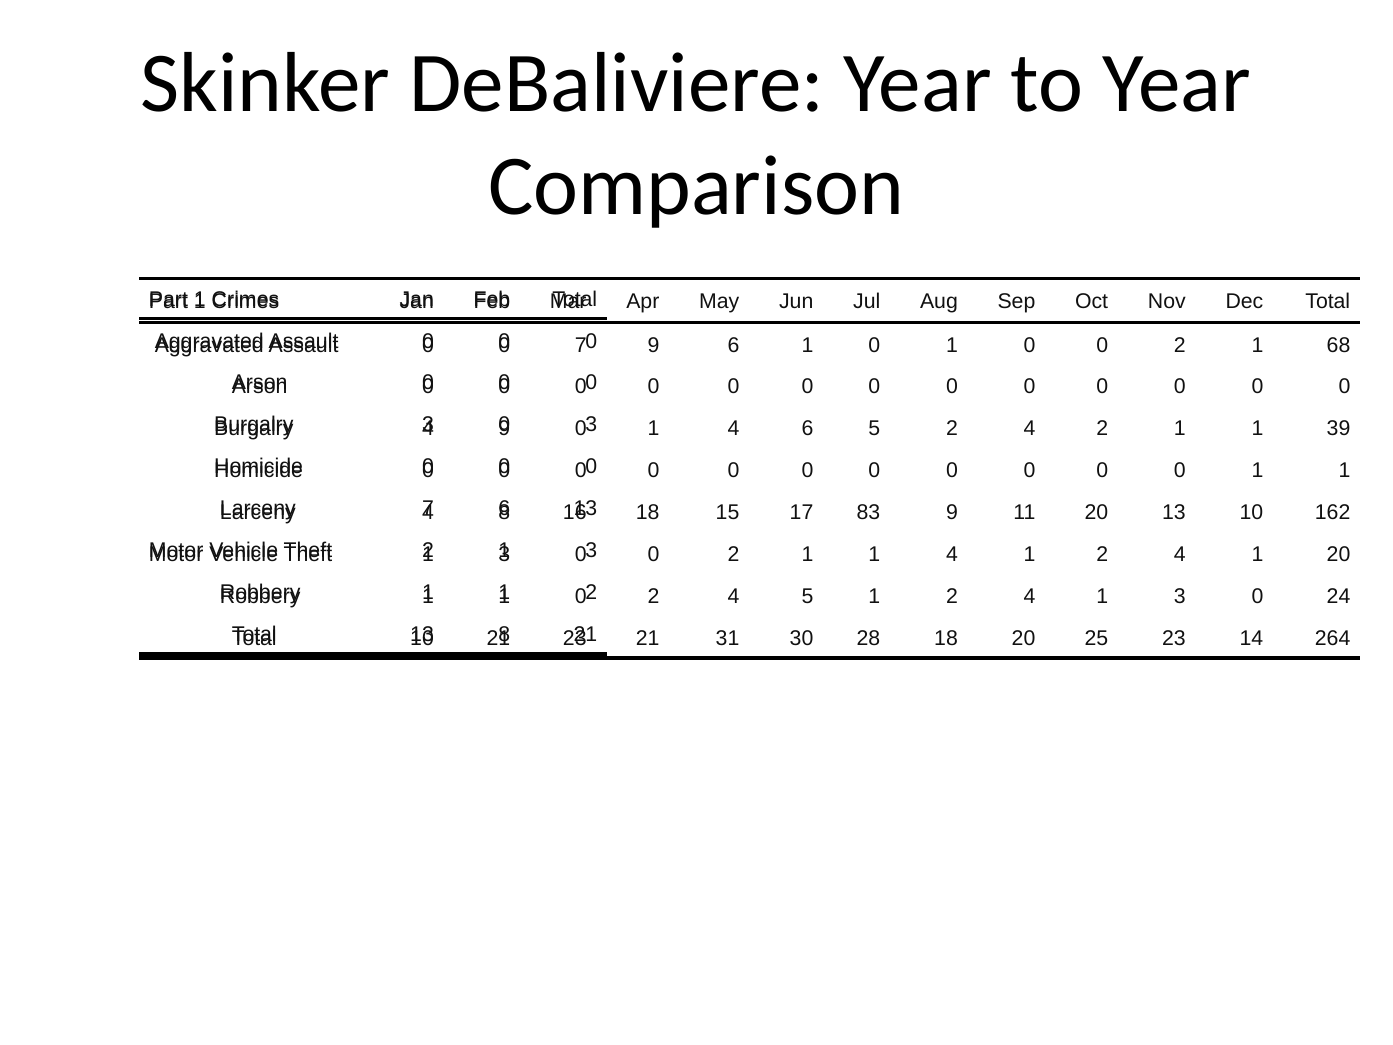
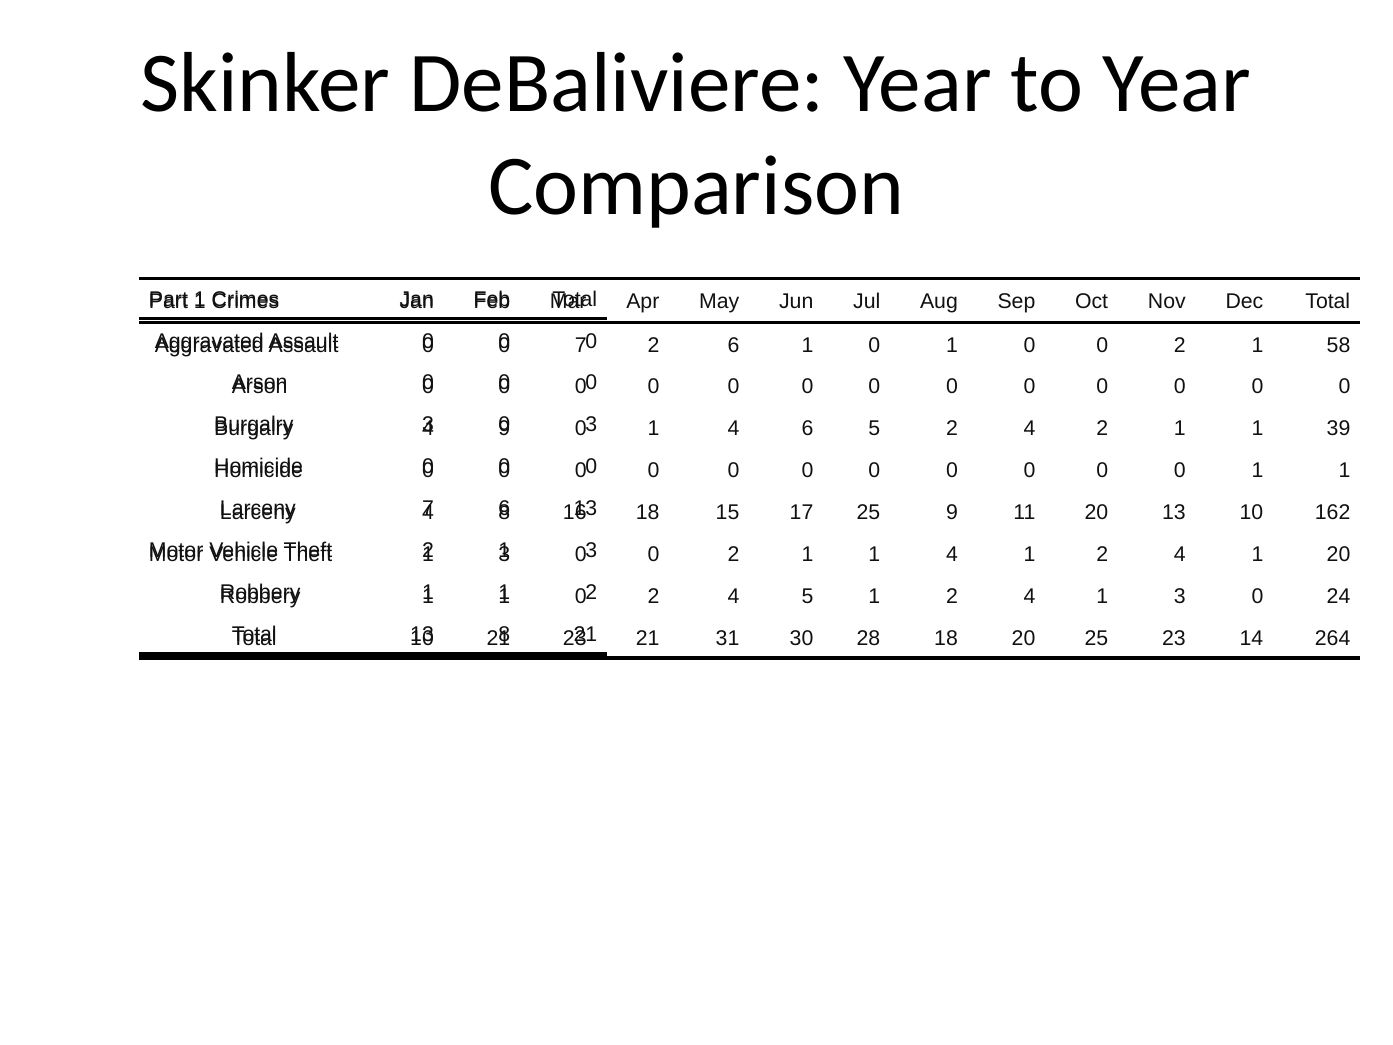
7 9: 9 -> 2
68: 68 -> 58
17 83: 83 -> 25
